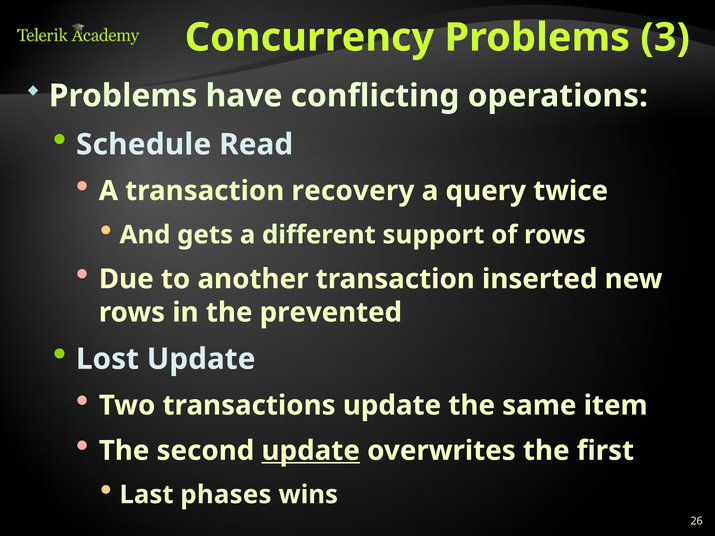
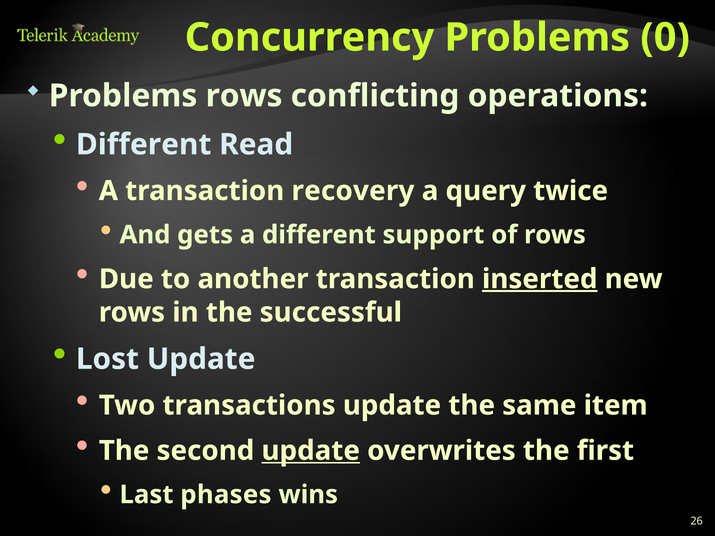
3: 3 -> 0
Problems have: have -> rows
Schedule at (144, 145): Schedule -> Different
inserted underline: none -> present
prevented: prevented -> successful
